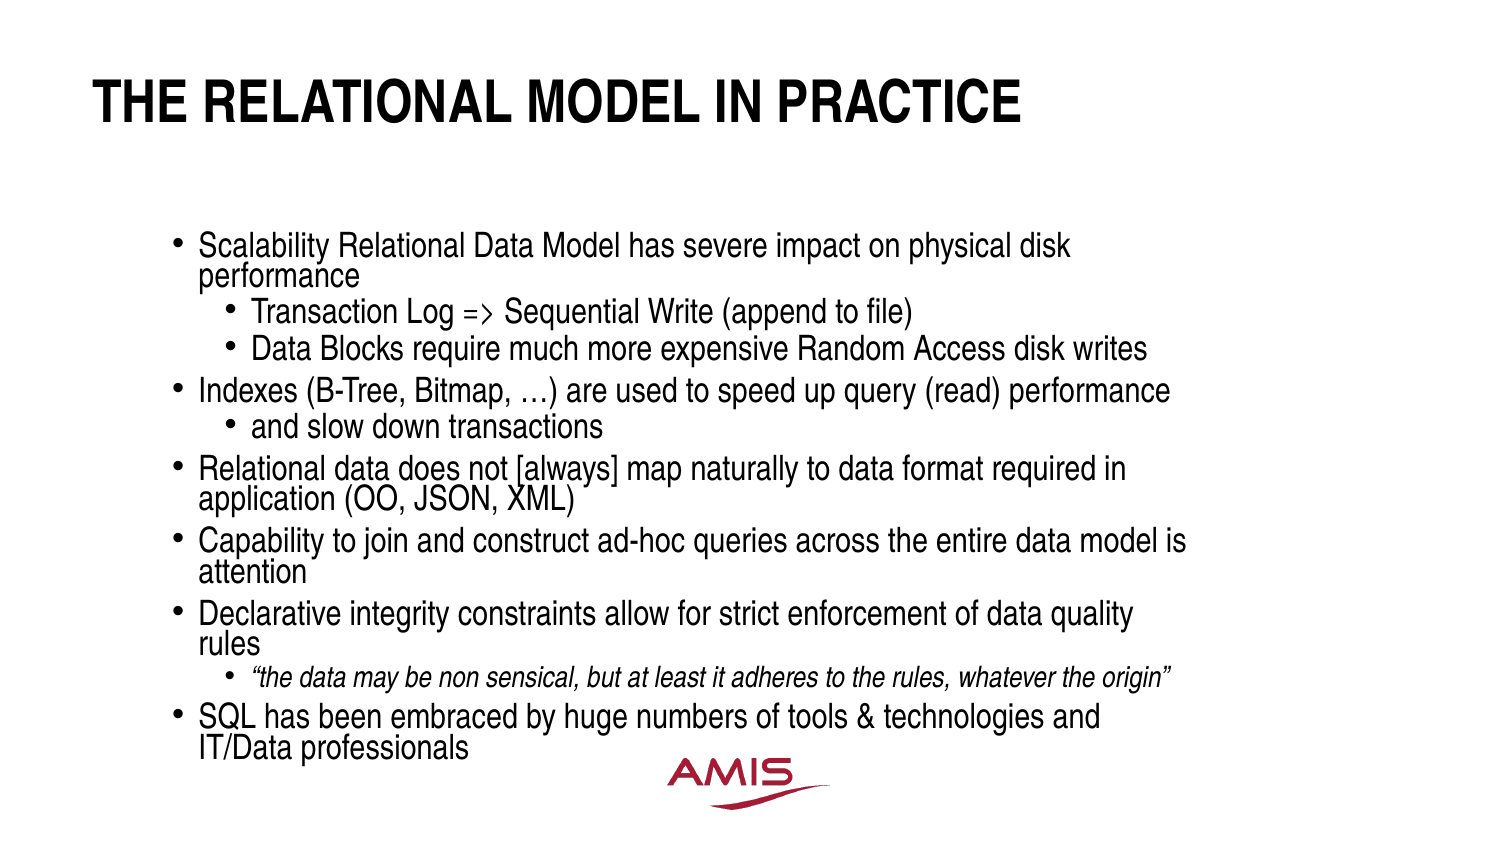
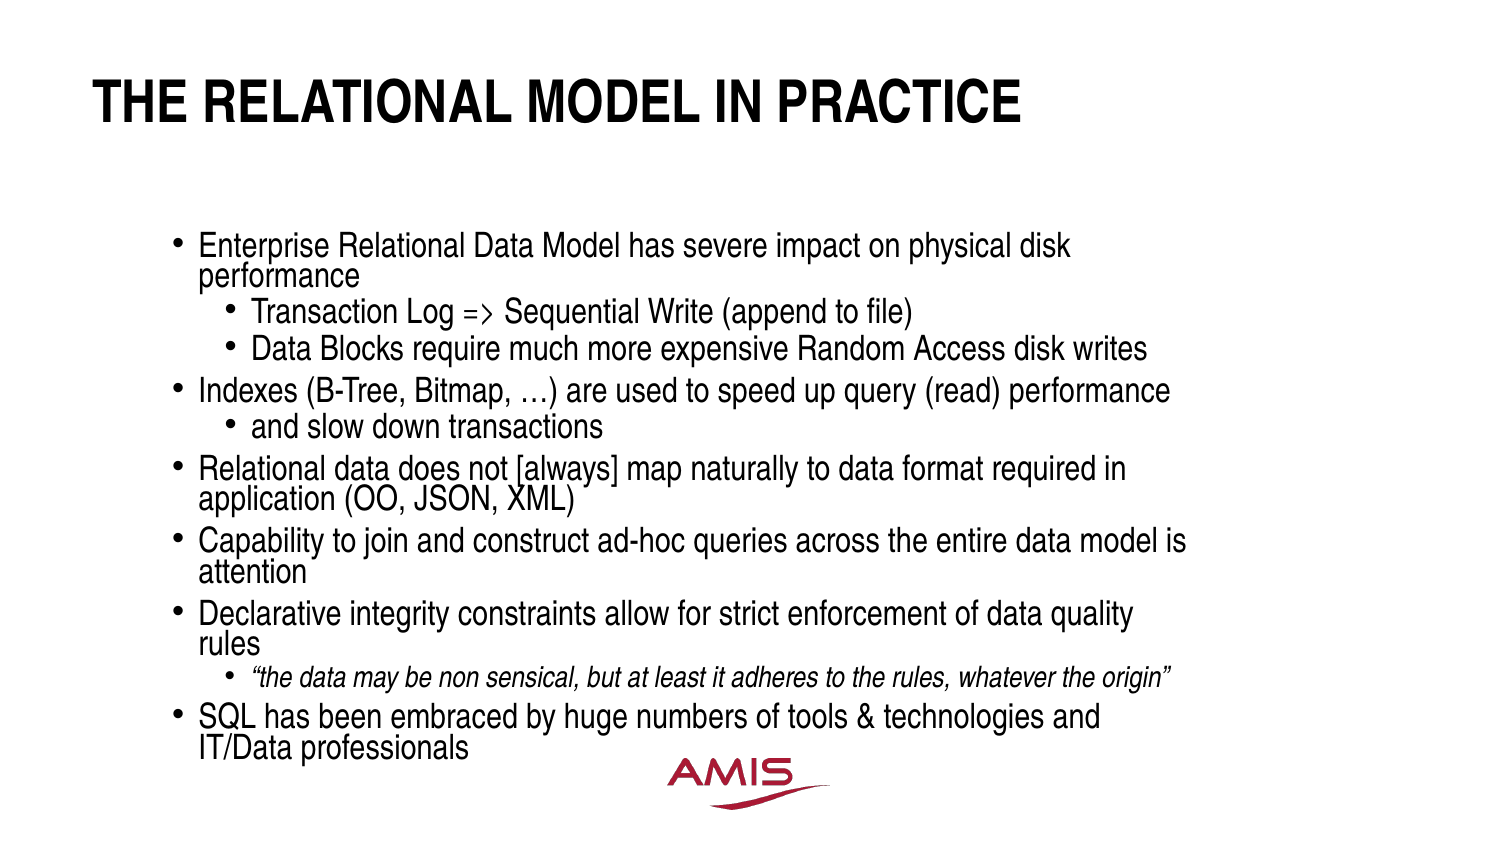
Scalability: Scalability -> Enterprise
